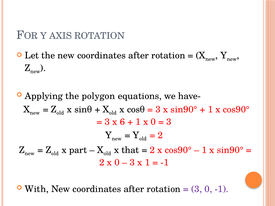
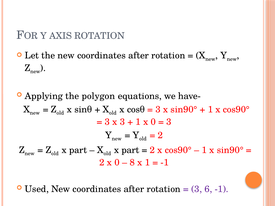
x 6: 6 -> 3
that at (130, 150): that -> part
3 at (132, 163): 3 -> 8
With: With -> Used
3 0: 0 -> 6
